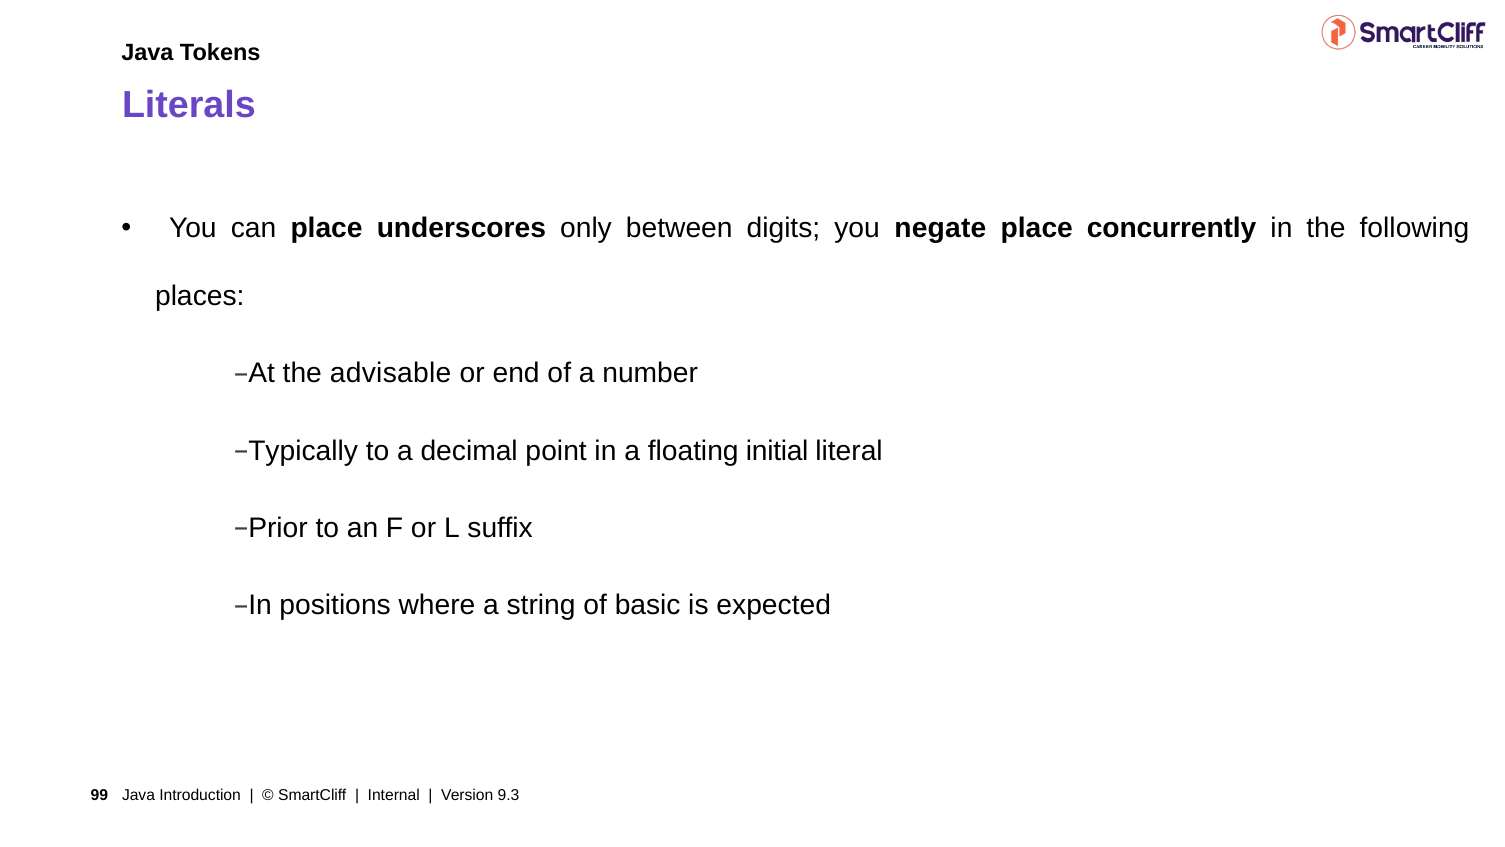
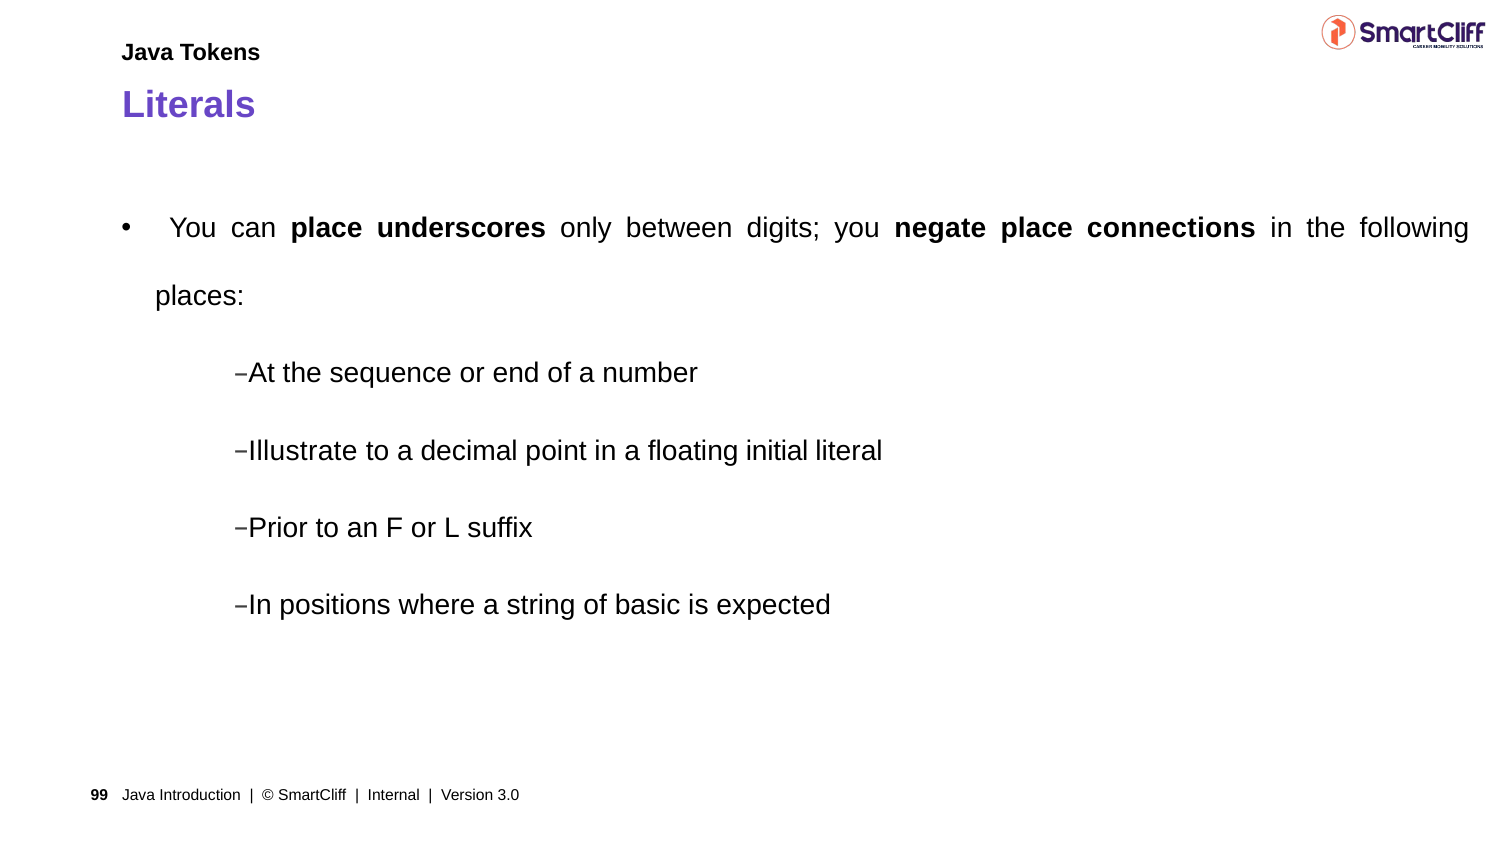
concurrently: concurrently -> connections
advisable: advisable -> sequence
Typically: Typically -> Illustrate
9.3: 9.3 -> 3.0
